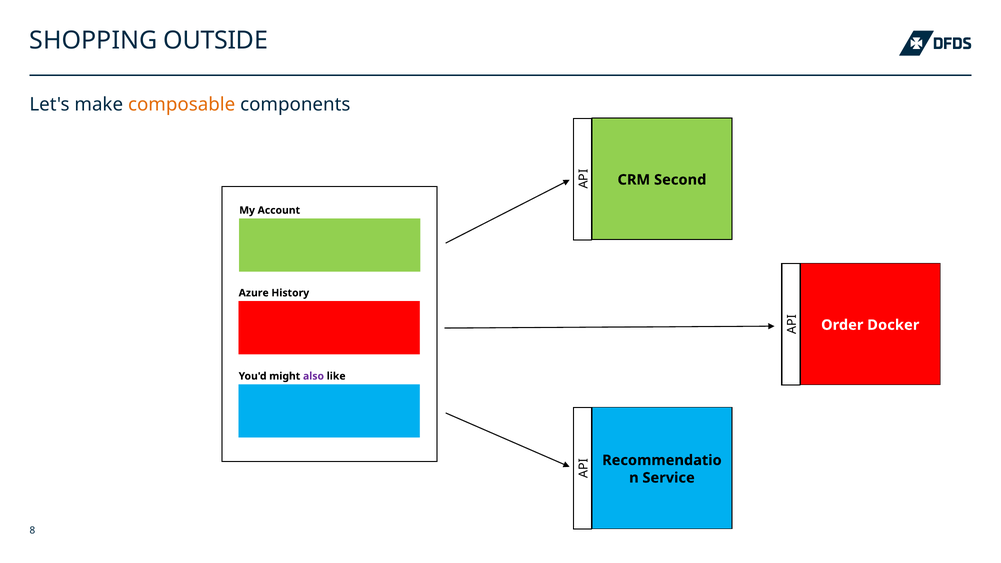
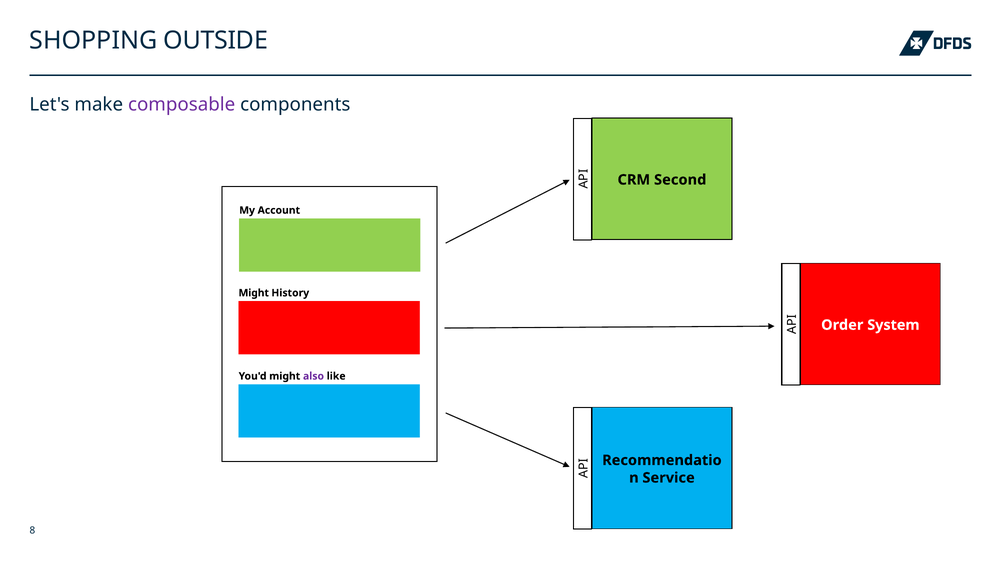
composable colour: orange -> purple
Azure at (254, 293): Azure -> Might
Docker: Docker -> System
